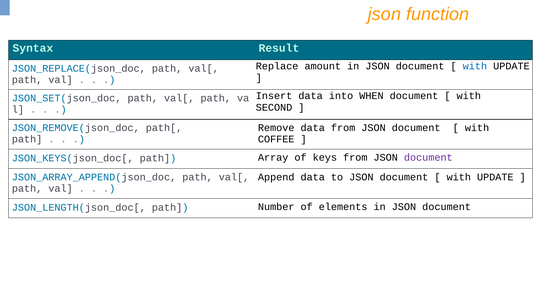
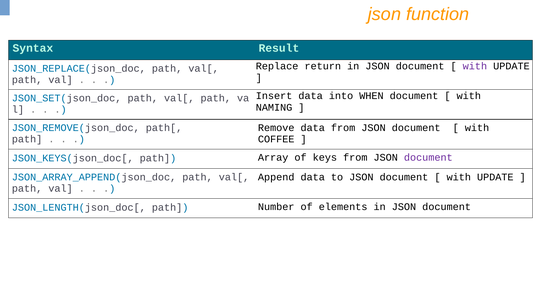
amount: amount -> return
with at (475, 66) colour: blue -> purple
SECOND: SECOND -> NAMING
